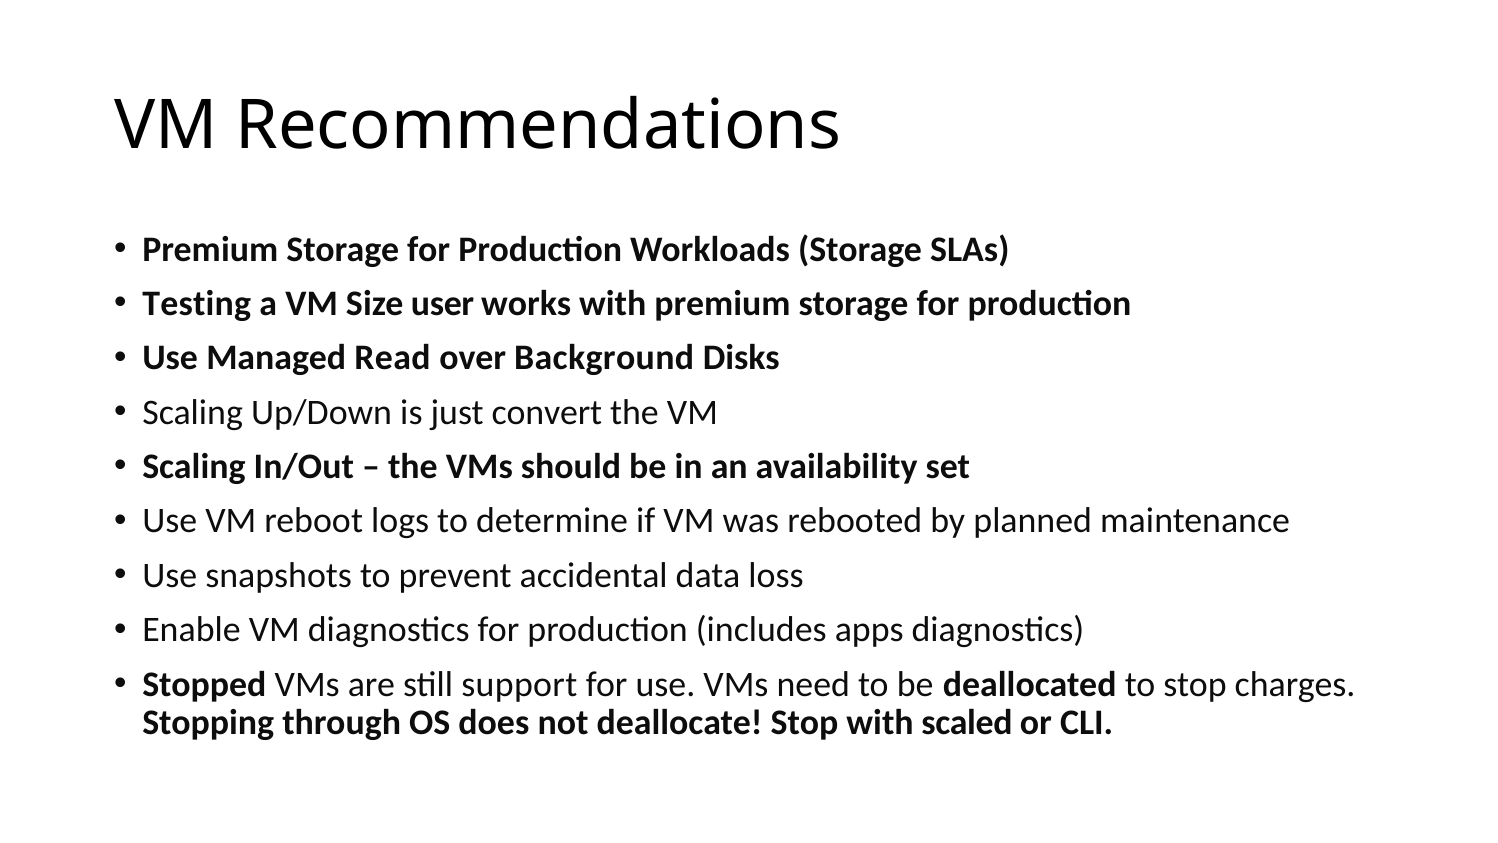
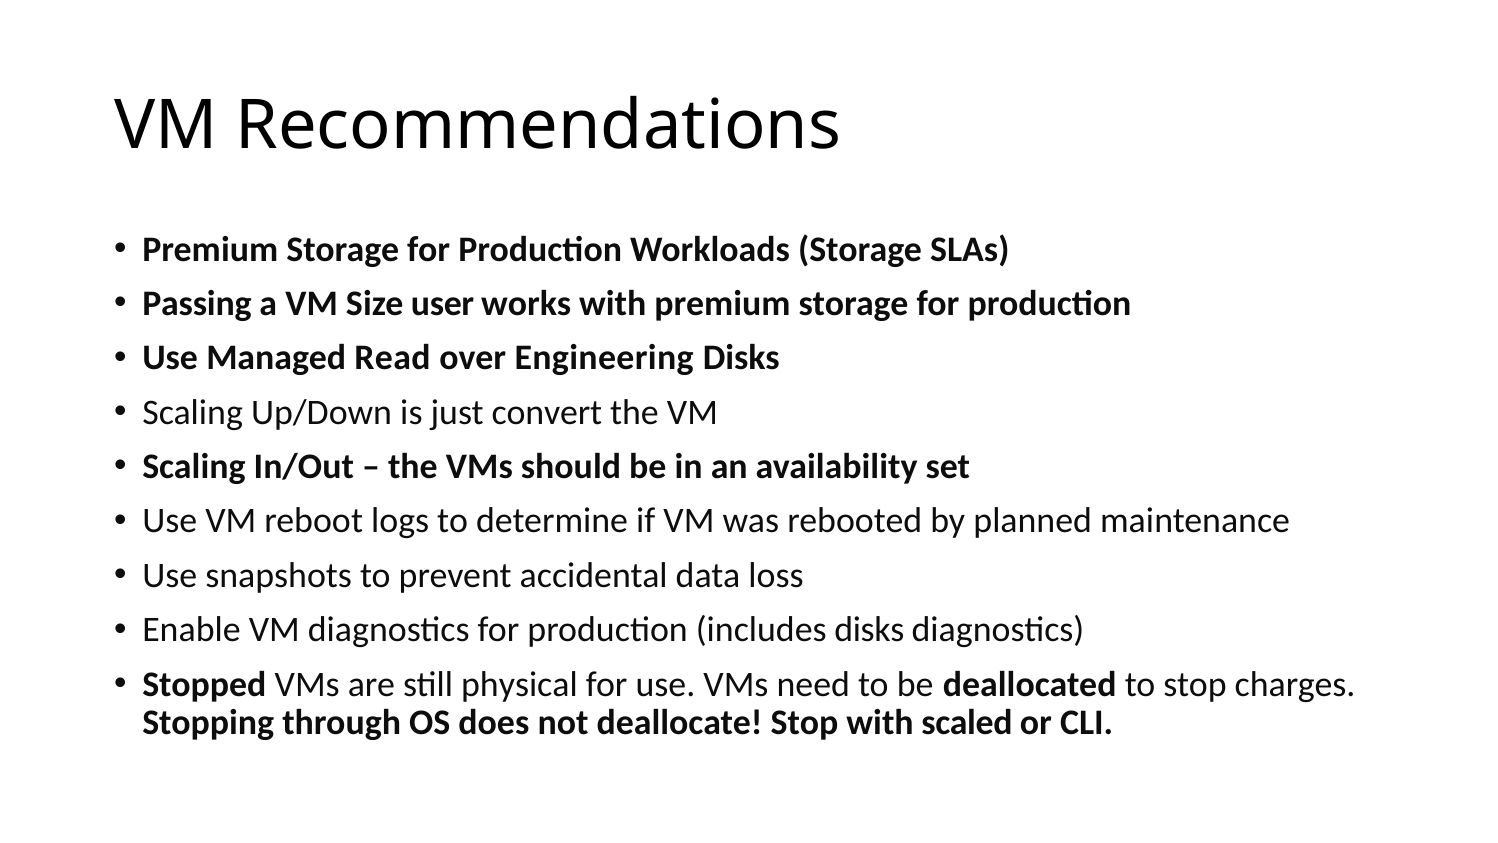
Testing: Testing -> Passing
Background: Background -> Engineering
includes apps: apps -> disks
support: support -> physical
